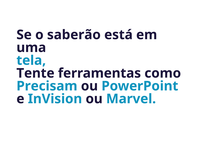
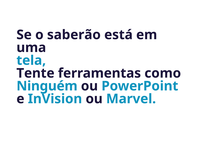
Precisam: Precisam -> Ninguém
